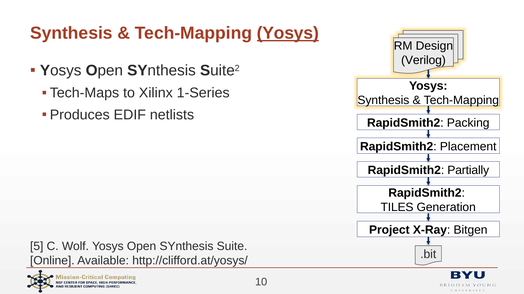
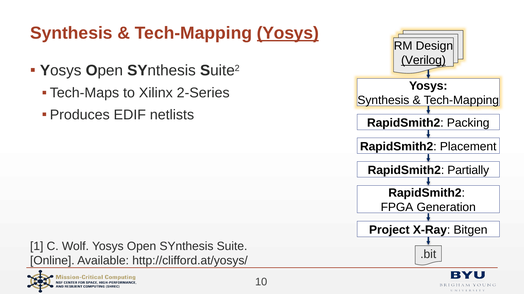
Verilog underline: none -> present
1-Series: 1-Series -> 2-Series
TILES: TILES -> FPGA
5: 5 -> 1
